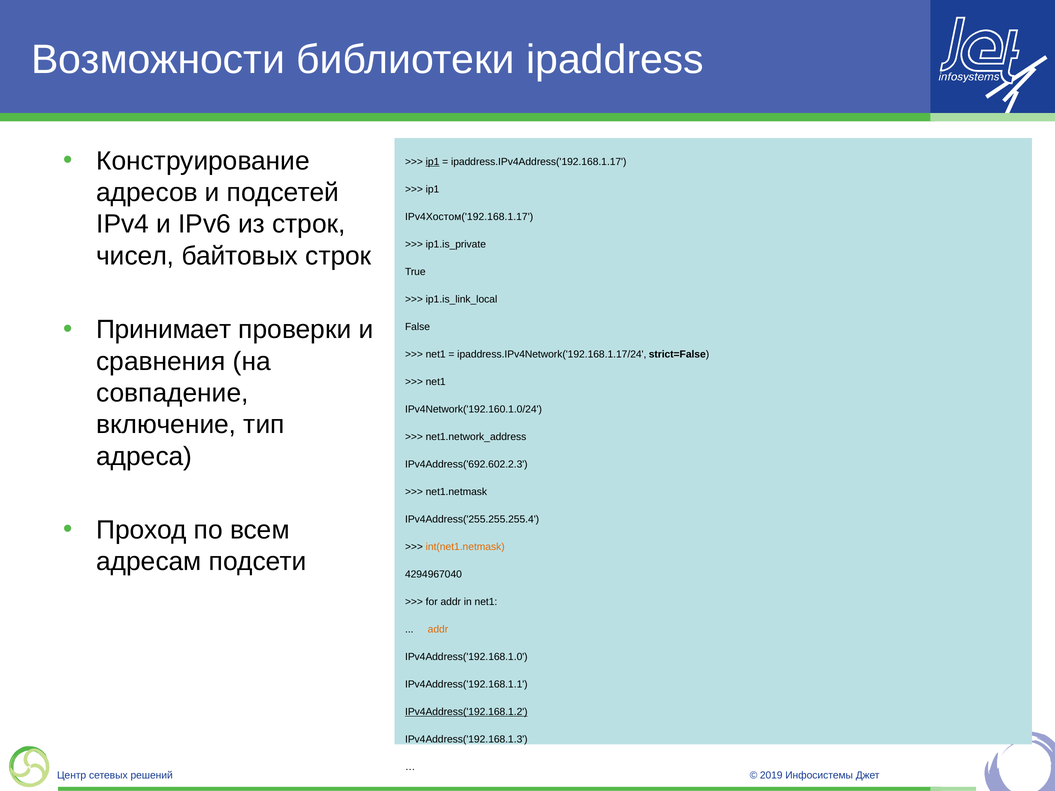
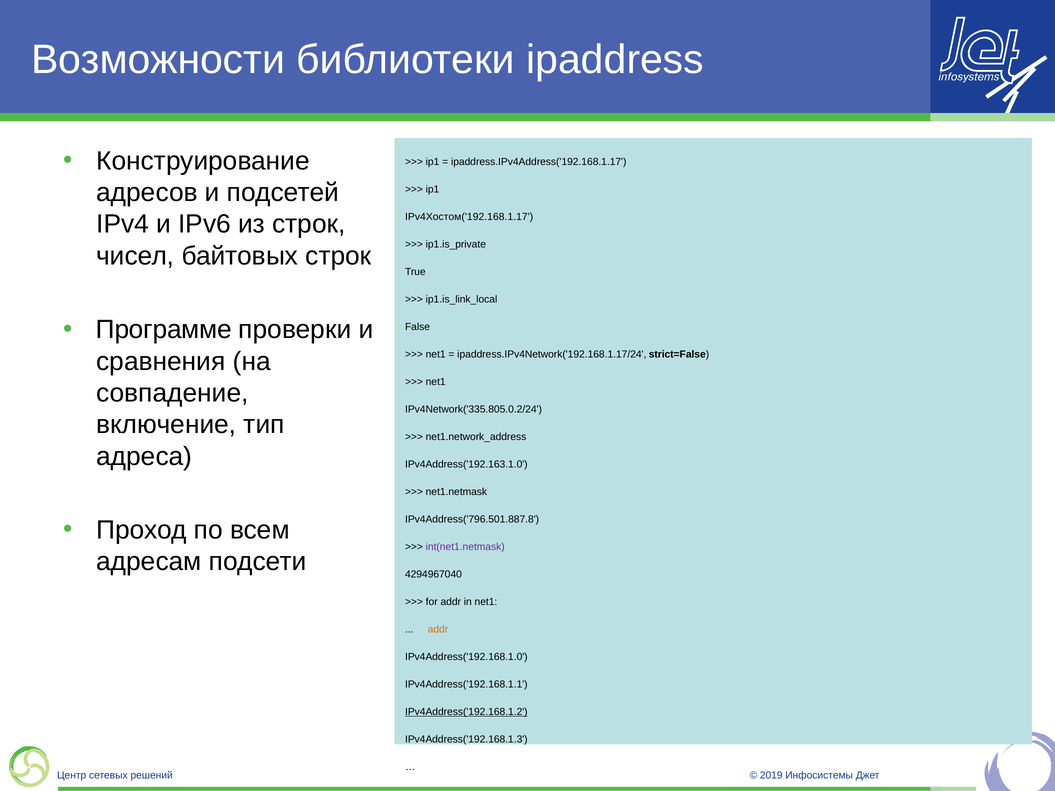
ip1 at (433, 162) underline: present -> none
Принимает: Принимает -> Программе
IPv4Network('192.160.1.0/24: IPv4Network('192.160.1.0/24 -> IPv4Network('335.805.0.2/24
IPv4Address('692.602.2.3: IPv4Address('692.602.2.3 -> IPv4Address('192.163.1.0
IPv4Address('255.255.255.4: IPv4Address('255.255.255.4 -> IPv4Address('796.501.887.8
int(net1.netmask colour: orange -> purple
